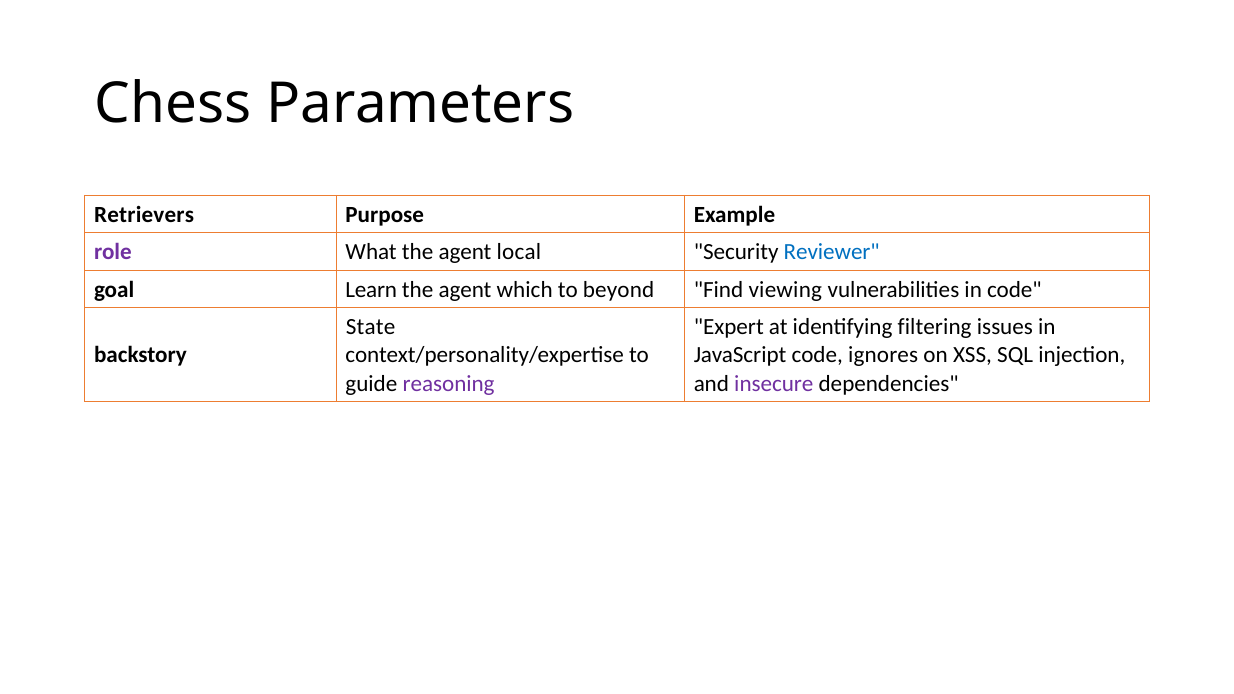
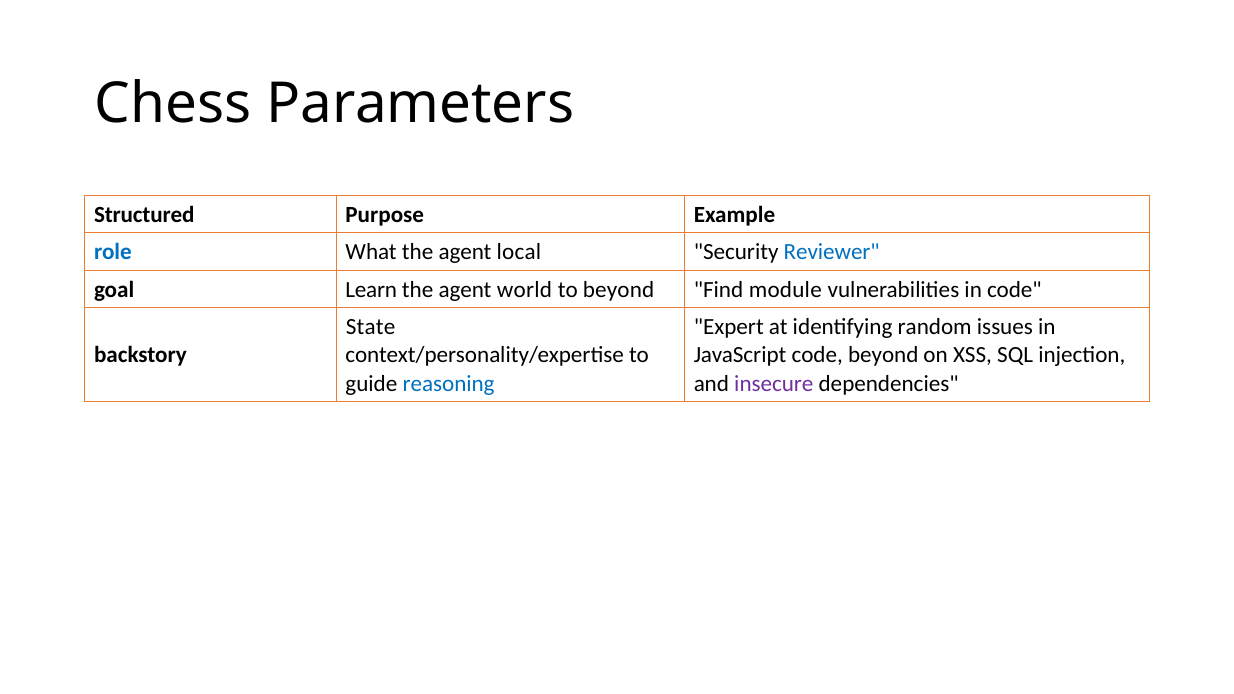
Retrievers: Retrievers -> Structured
role colour: purple -> blue
which: which -> world
viewing: viewing -> module
filtering: filtering -> random
code ignores: ignores -> beyond
reasoning colour: purple -> blue
